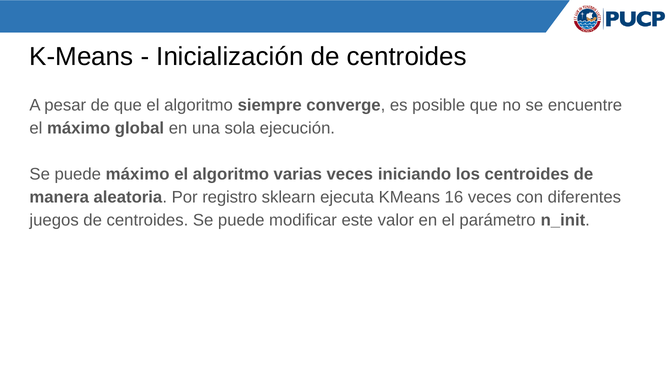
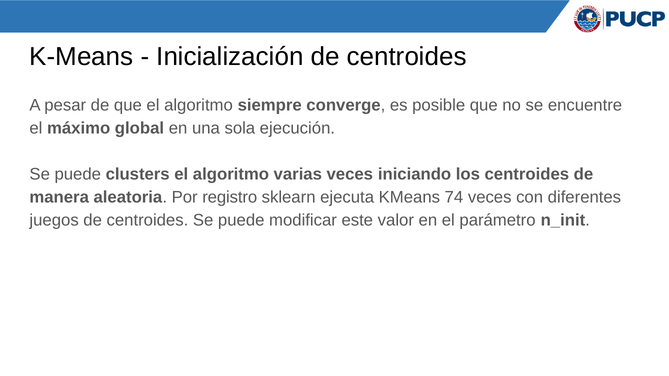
puede máximo: máximo -> clusters
16: 16 -> 74
